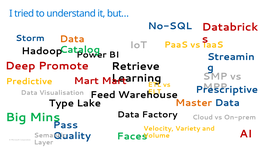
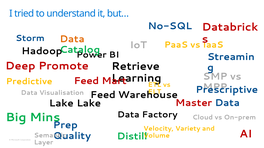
Mart at (86, 81): Mart -> Feed
Master colour: orange -> red
Type at (61, 104): Type -> Lake
Pass: Pass -> Prep
Faces: Faces -> Distill
